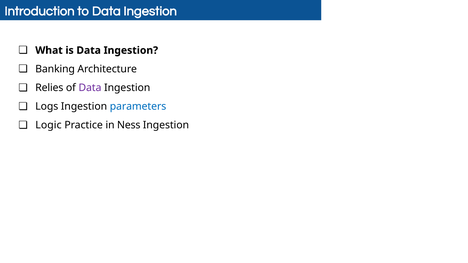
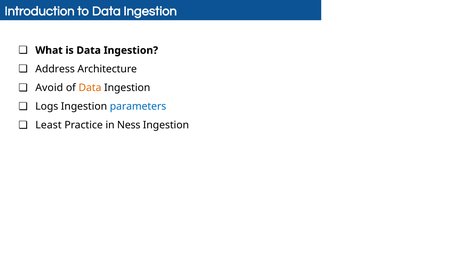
Banking: Banking -> Address
Relies: Relies -> Avoid
Data at (90, 88) colour: purple -> orange
Logic: Logic -> Least
